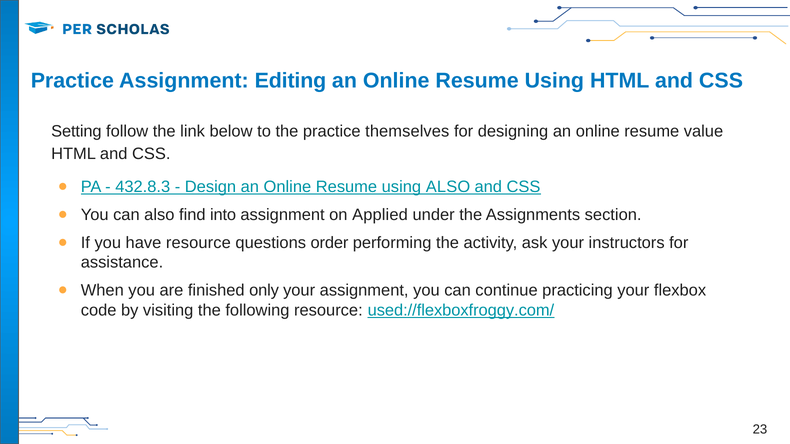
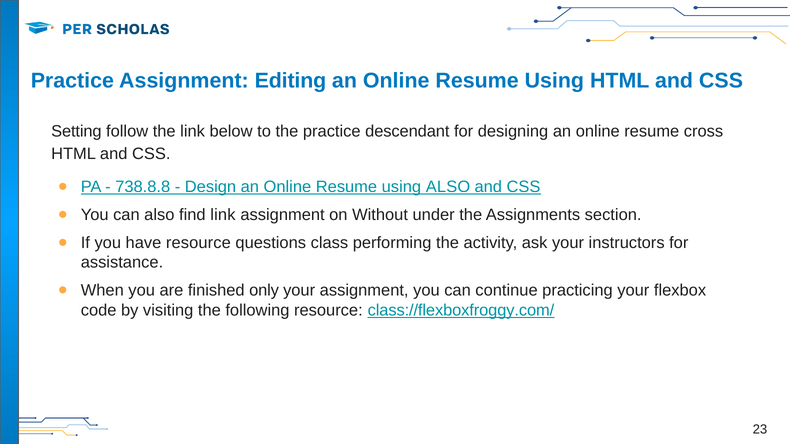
themselves: themselves -> descendant
value: value -> cross
432.8.3: 432.8.3 -> 738.8.8
find into: into -> link
Applied: Applied -> Without
order: order -> class
used://flexboxfroggy.com/: used://flexboxfroggy.com/ -> class://flexboxfroggy.com/
